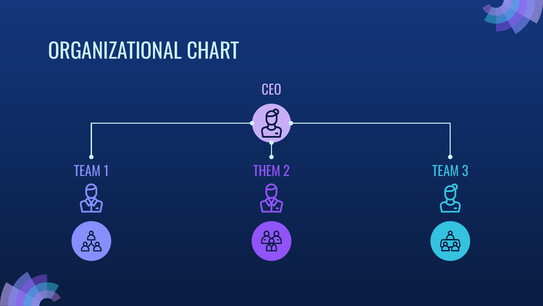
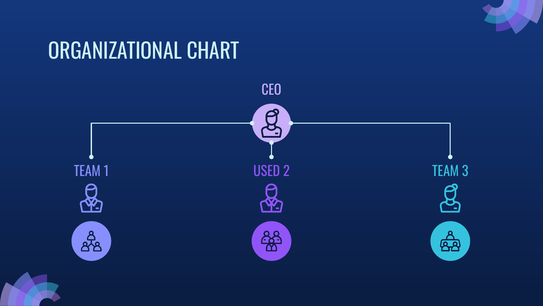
THEM: THEM -> USED
